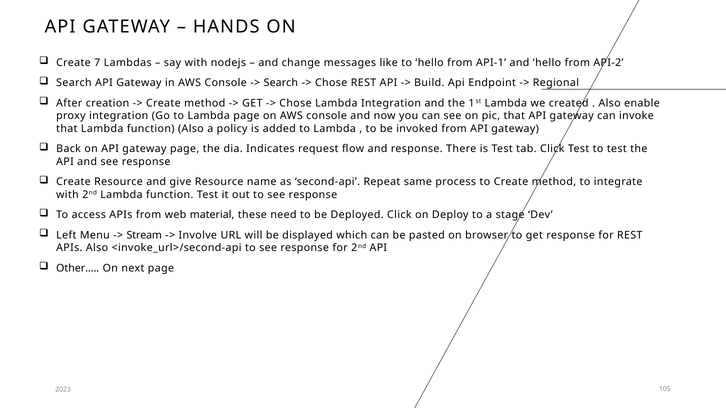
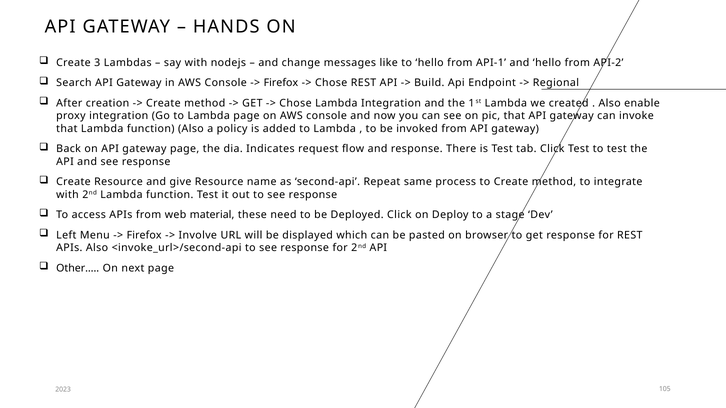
7: 7 -> 3
Search at (281, 83): Search -> Firefox
Stream at (144, 235): Stream -> Firefox
